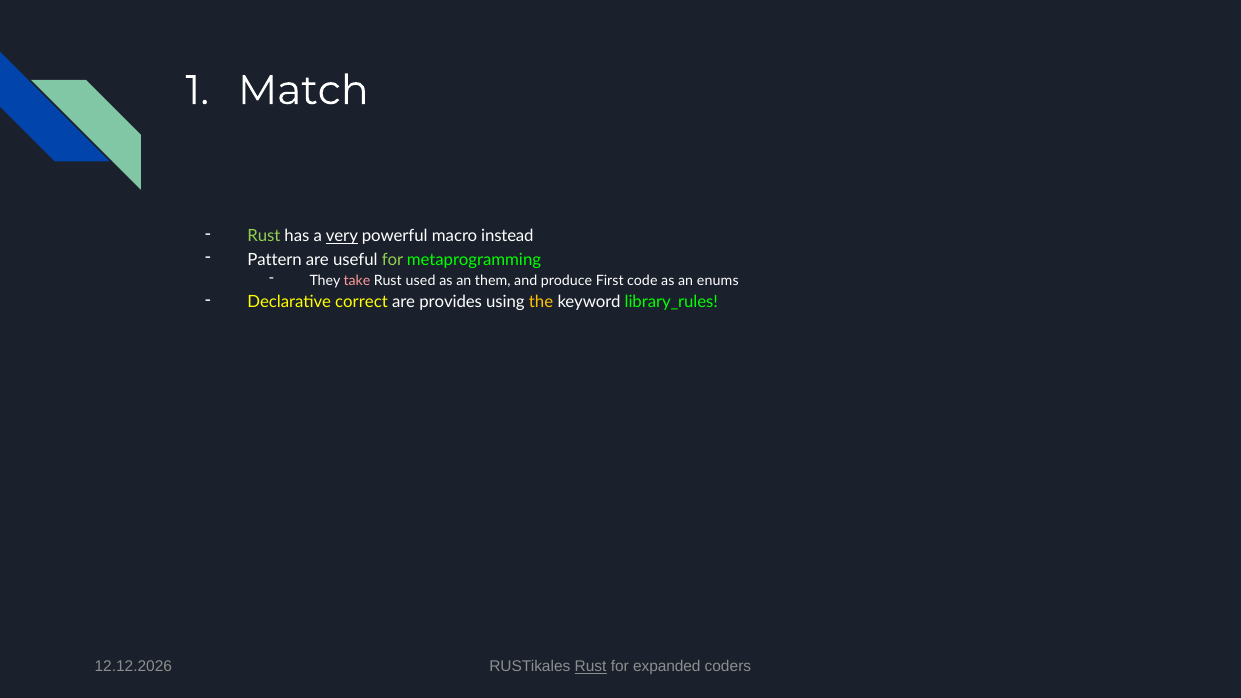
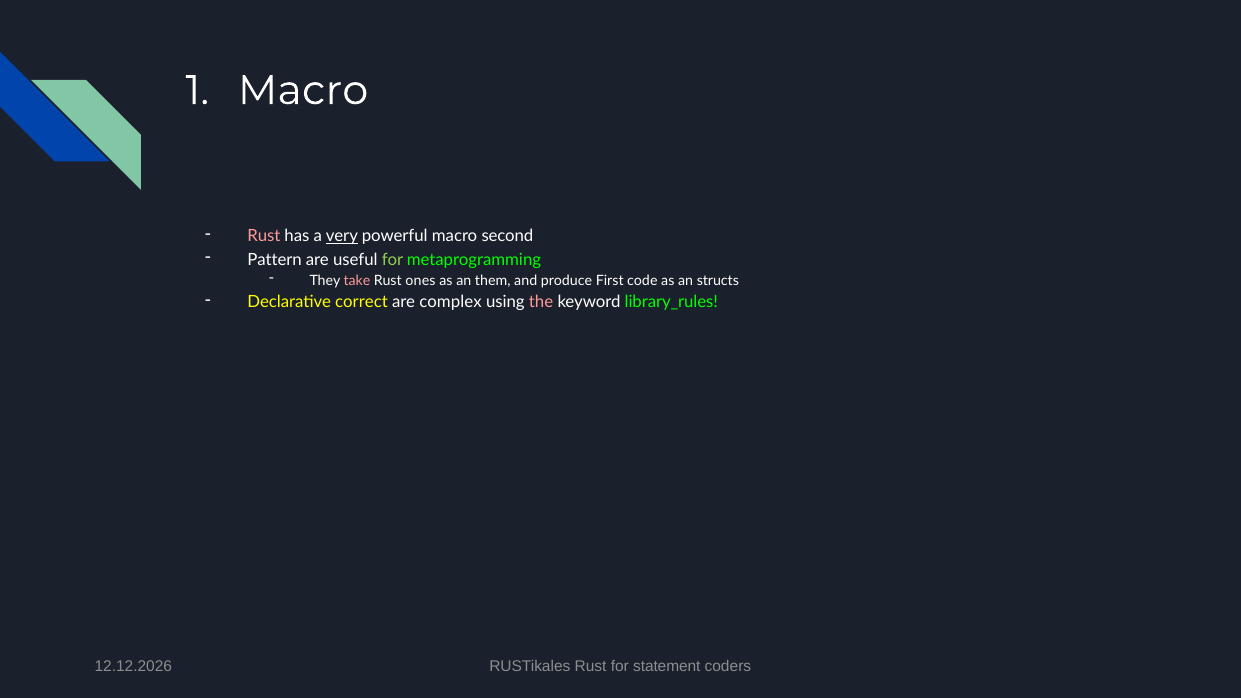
Match at (303, 90): Match -> Macro
Rust at (264, 236) colour: light green -> pink
instead: instead -> second
used: used -> ones
enums: enums -> structs
provides: provides -> complex
the colour: yellow -> pink
Rust at (591, 667) underline: present -> none
expanded: expanded -> statement
